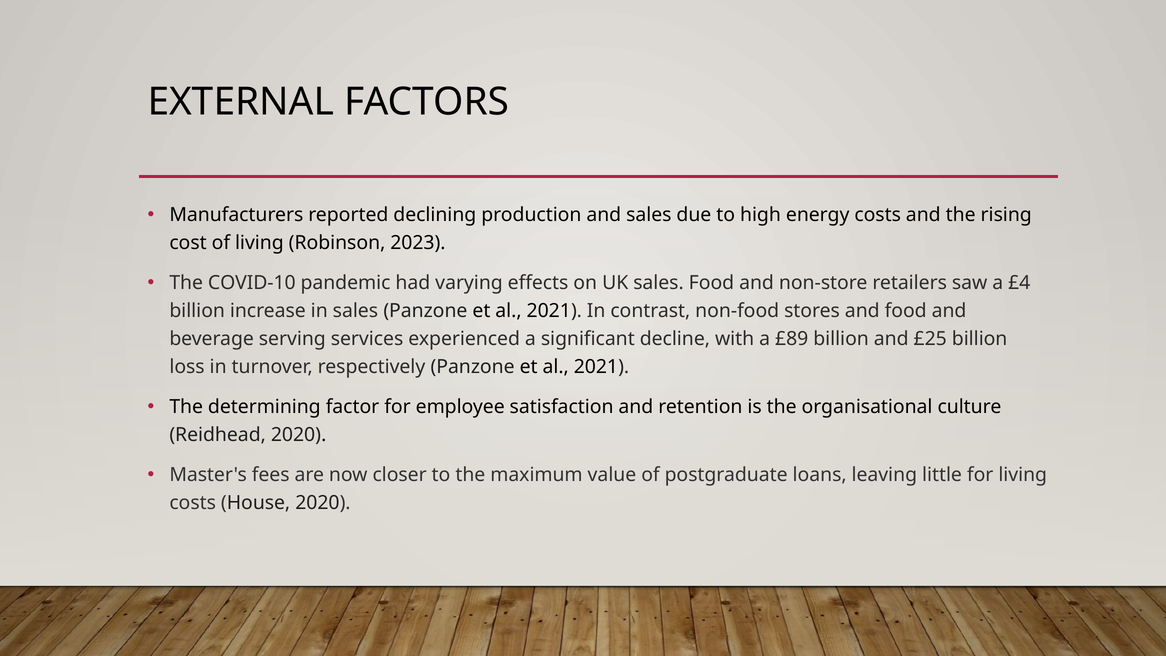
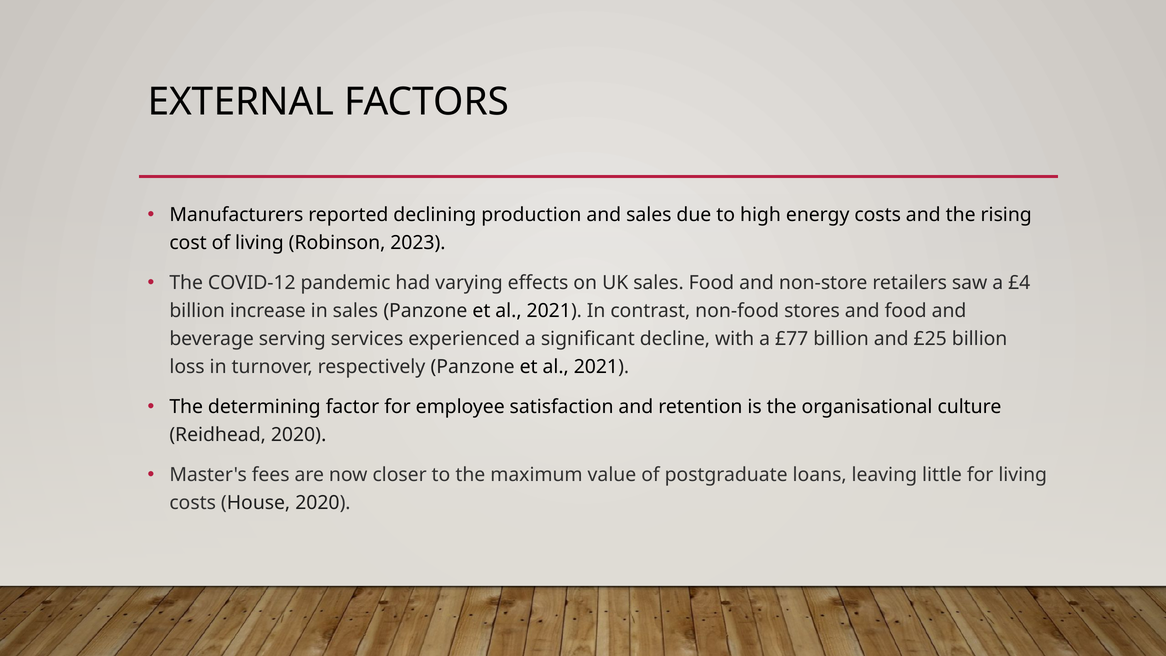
COVID-10: COVID-10 -> COVID-12
£89: £89 -> £77
